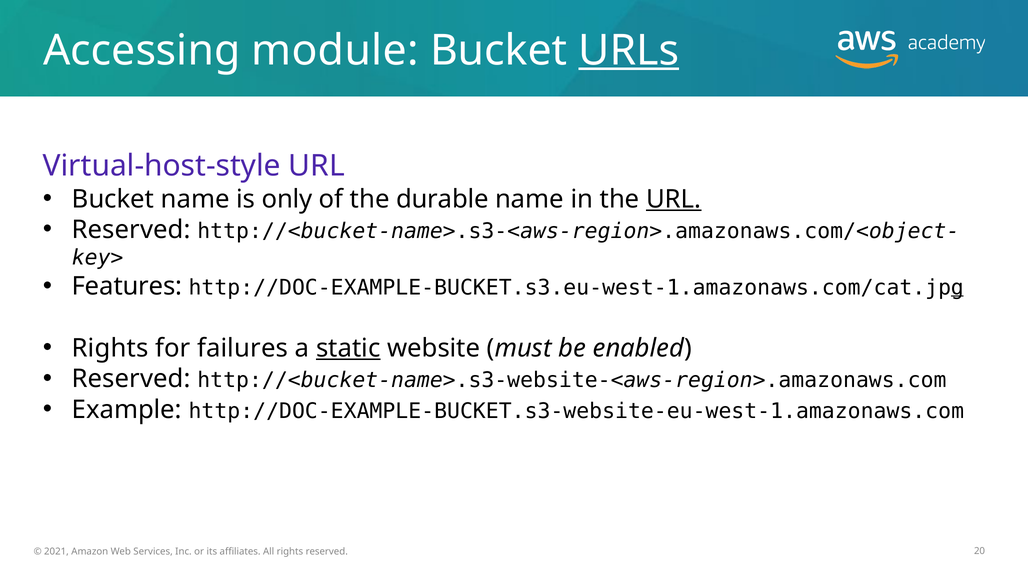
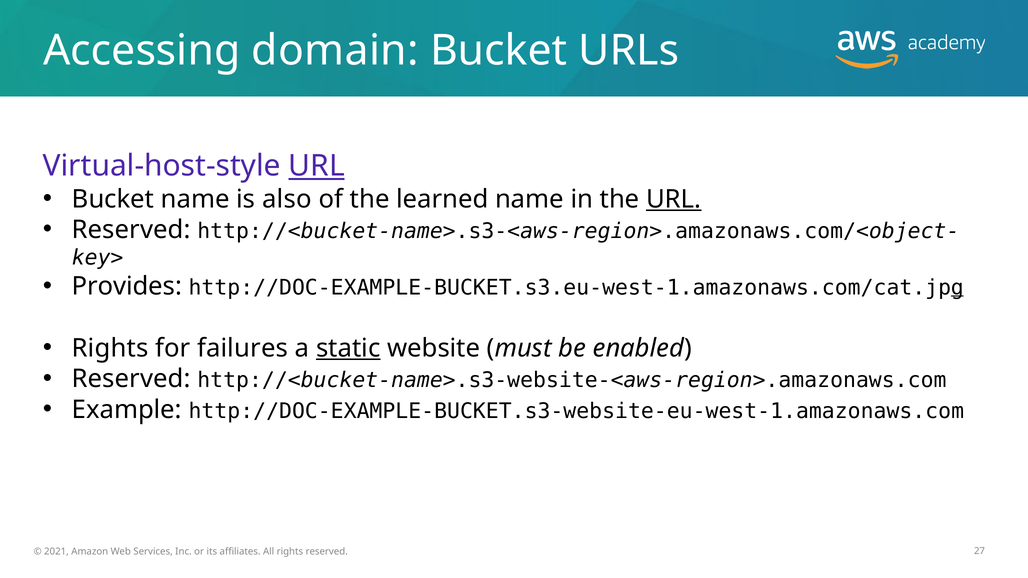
module: module -> domain
URLs underline: present -> none
URL at (317, 166) underline: none -> present
only: only -> also
durable: durable -> learned
Features: Features -> Provides
20: 20 -> 27
